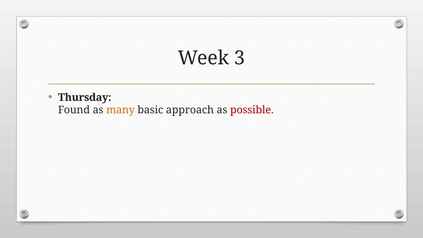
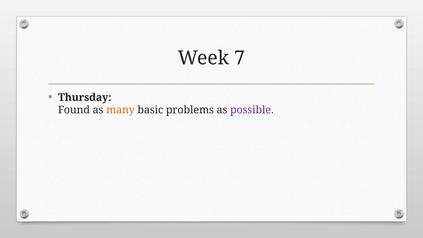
3: 3 -> 7
approach: approach -> problems
possible colour: red -> purple
